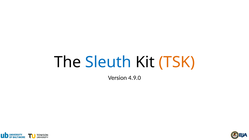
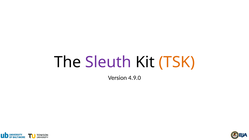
Sleuth colour: blue -> purple
